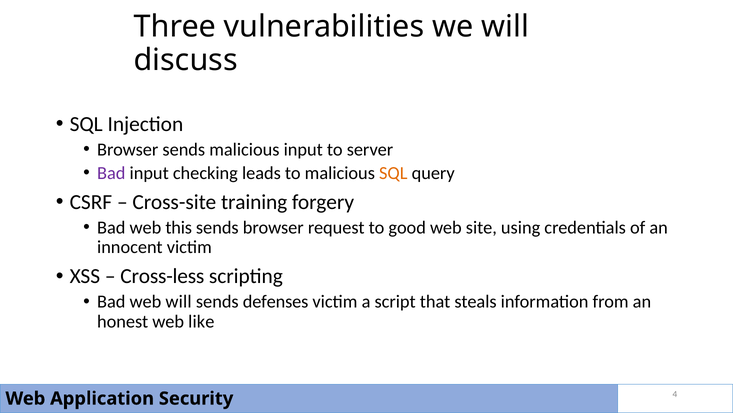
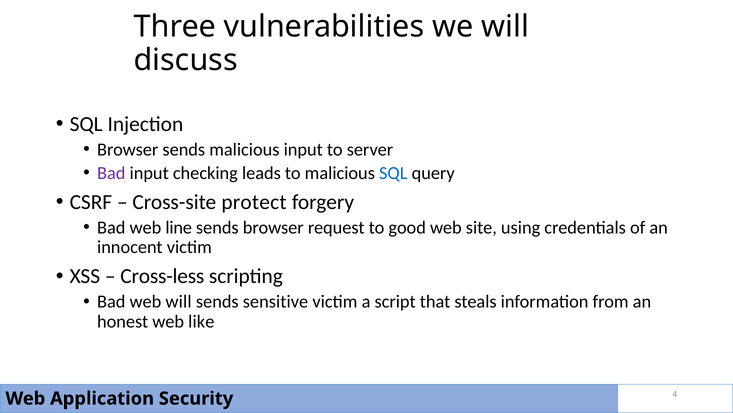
SQL at (393, 173) colour: orange -> blue
training: training -> protect
this: this -> line
defenses: defenses -> sensitive
